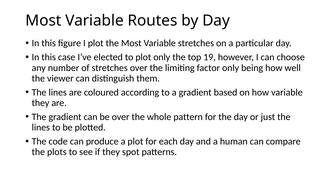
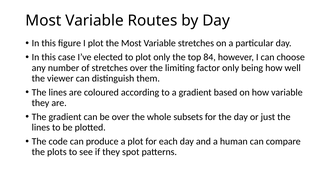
19: 19 -> 84
pattern: pattern -> subsets
